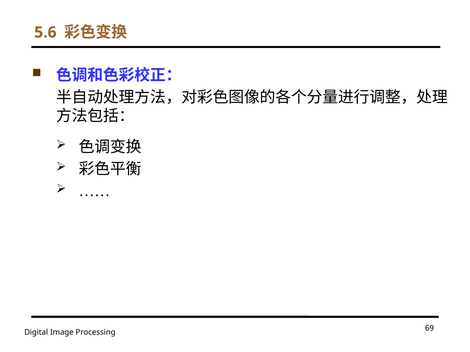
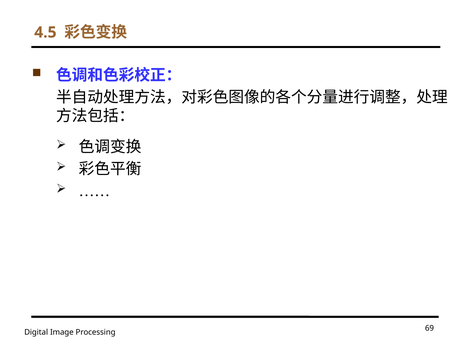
5.6: 5.6 -> 4.5
